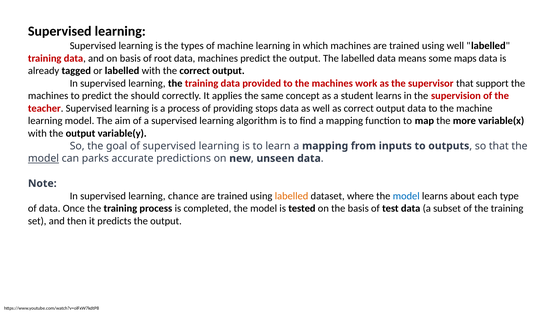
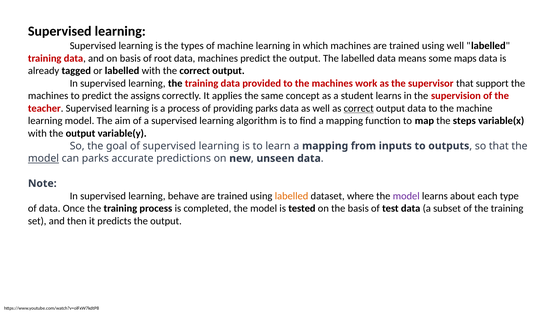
should: should -> assigns
providing stops: stops -> parks
correct at (359, 108) underline: none -> present
more: more -> steps
chance: chance -> behave
model at (406, 196) colour: blue -> purple
